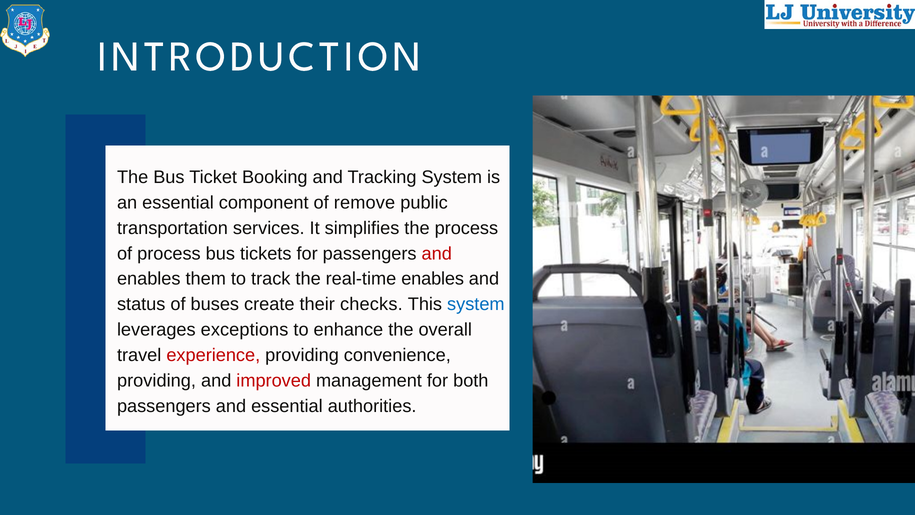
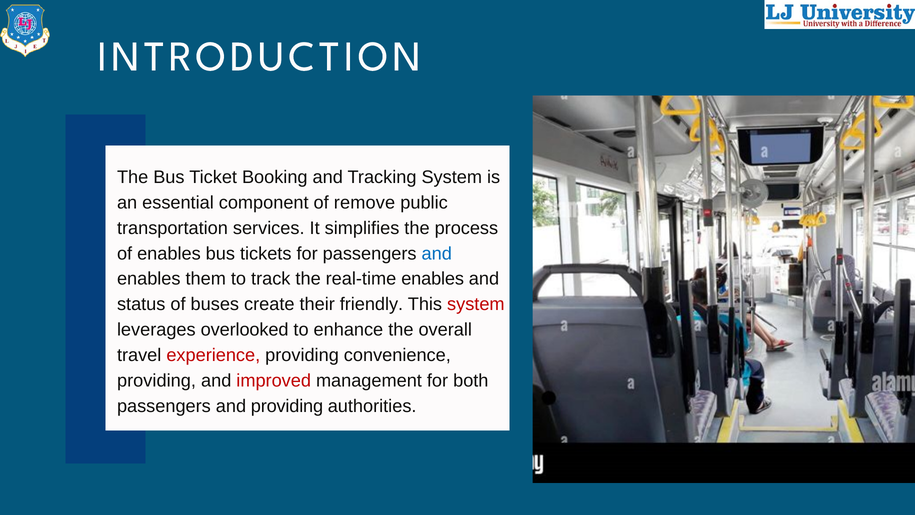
of process: process -> enables
and at (437, 253) colour: red -> blue
checks: checks -> friendly
system at (476, 304) colour: blue -> red
exceptions: exceptions -> overlooked
and essential: essential -> providing
